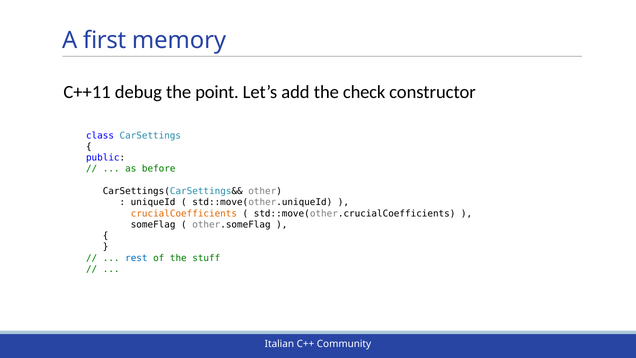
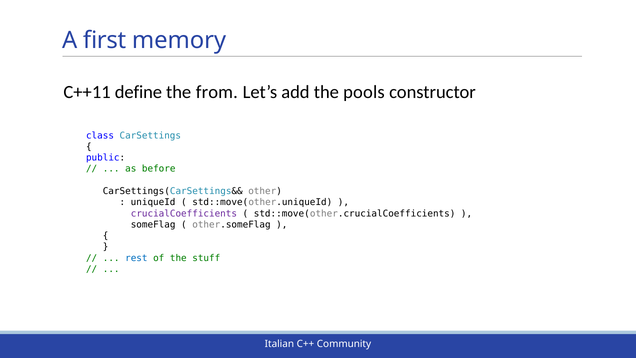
debug: debug -> define
point: point -> from
check: check -> pools
crucialCoefficients colour: orange -> purple
